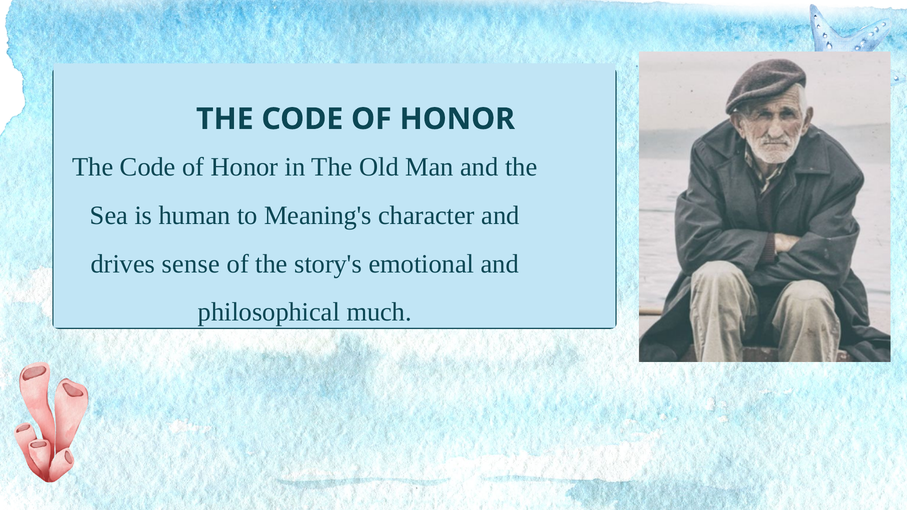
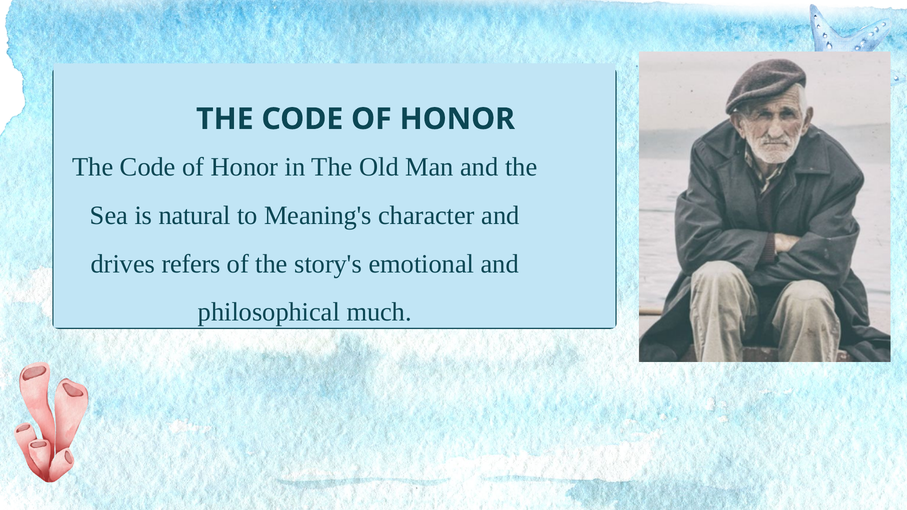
human: human -> natural
sense: sense -> refers
